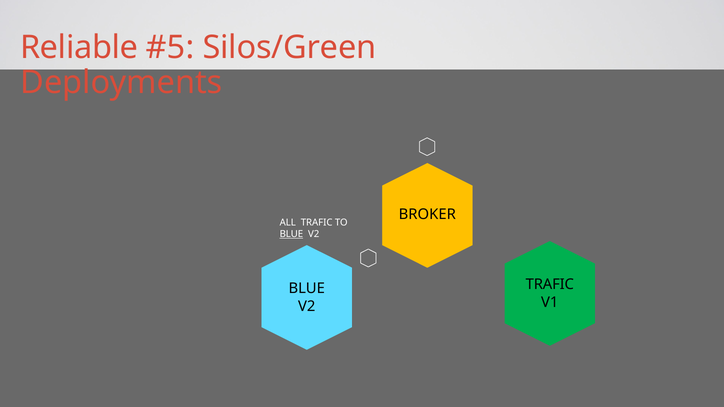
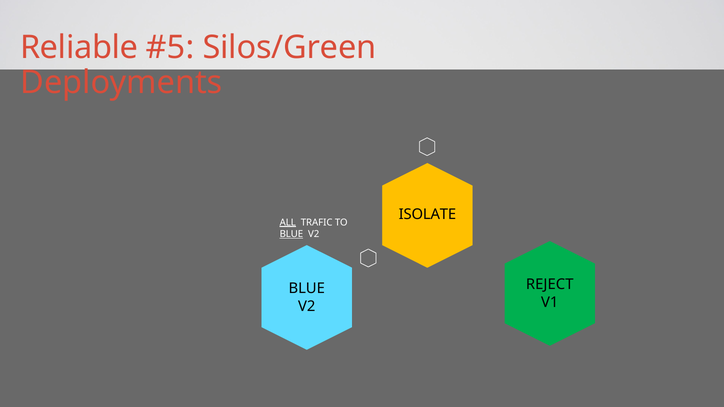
BROKER: BROKER -> ISOLATE
ALL underline: none -> present
TRAFIC at (550, 285): TRAFIC -> REJECT
